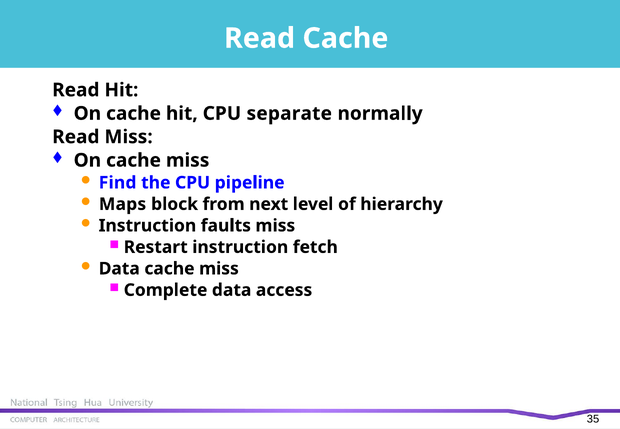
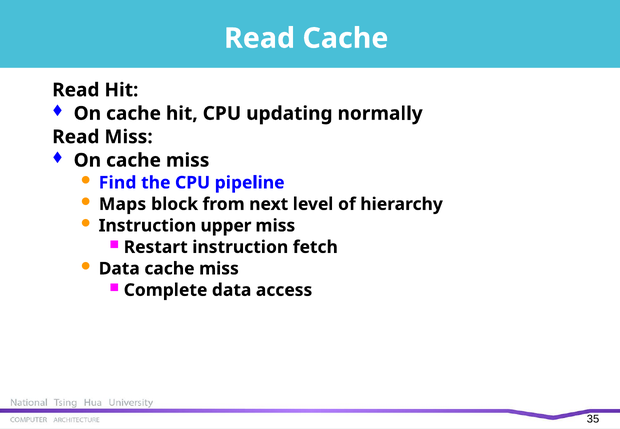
separate: separate -> updating
faults: faults -> upper
